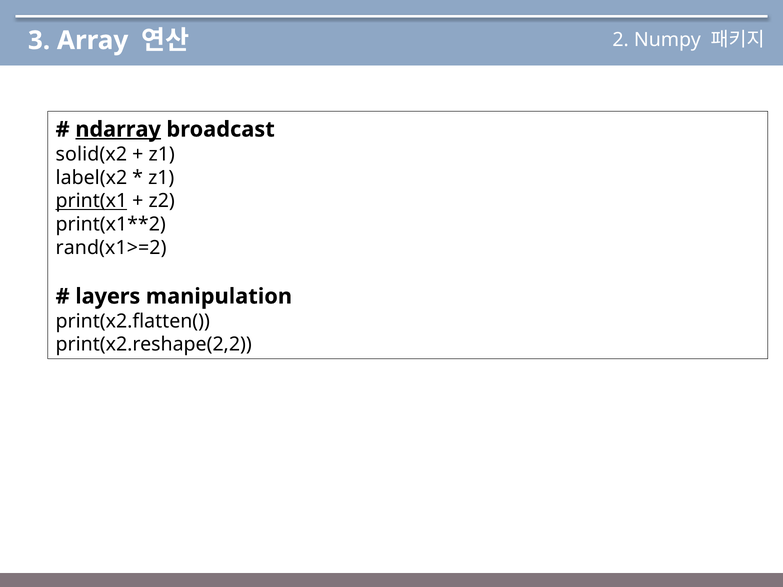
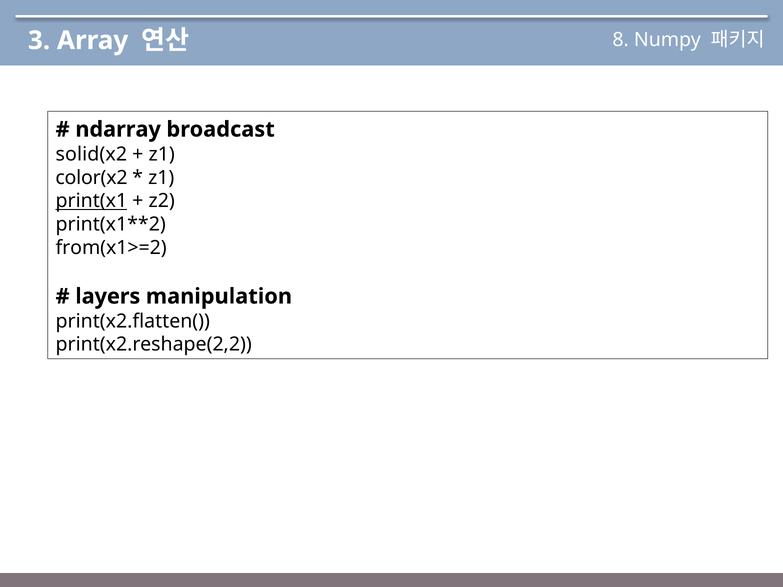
2: 2 -> 8
ndarray underline: present -> none
label(x2: label(x2 -> color(x2
rand(x1>=2: rand(x1>=2 -> from(x1>=2
